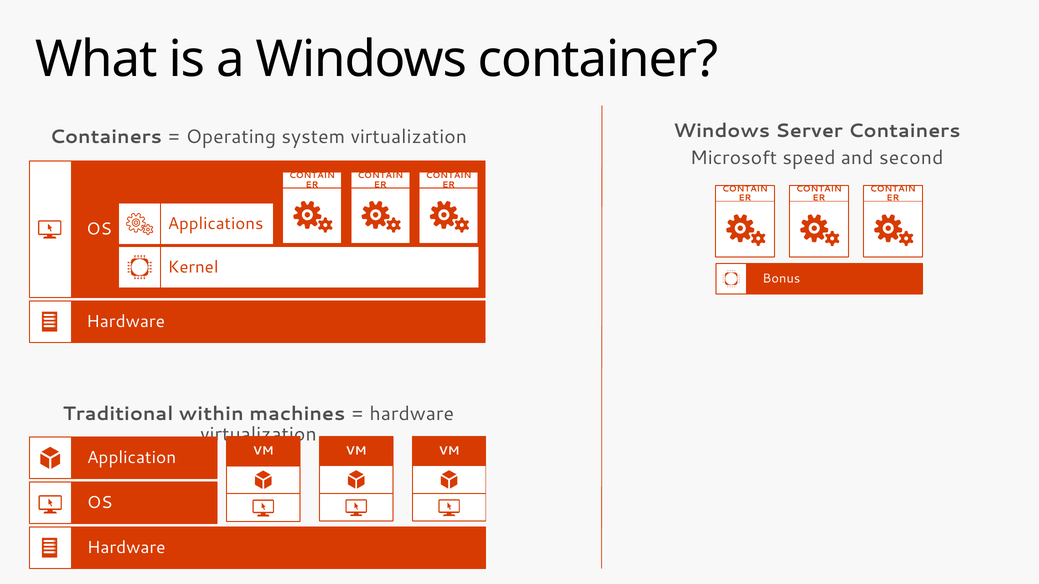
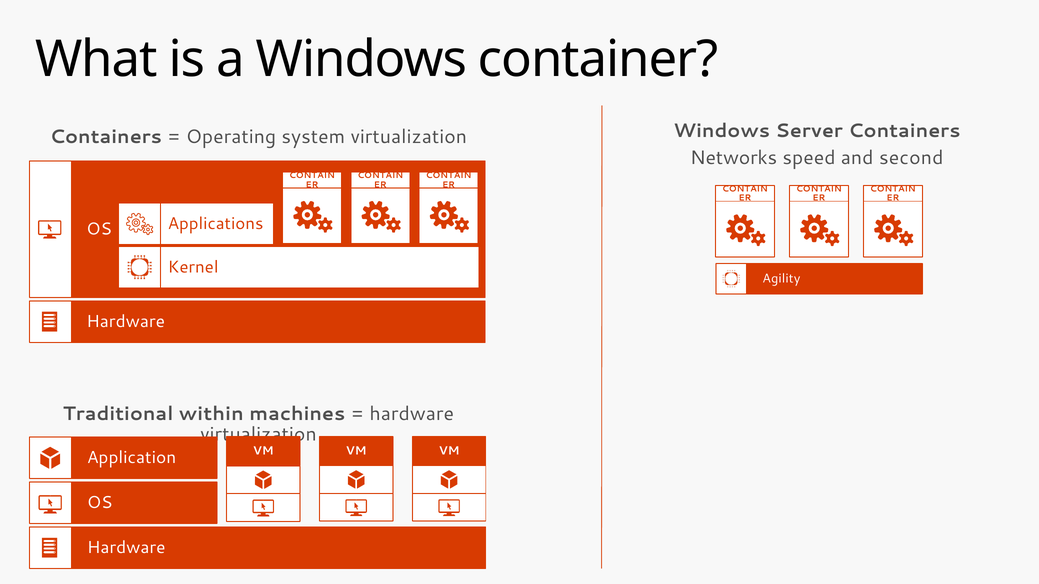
Microsoft: Microsoft -> Networks
Bonus: Bonus -> Agility
